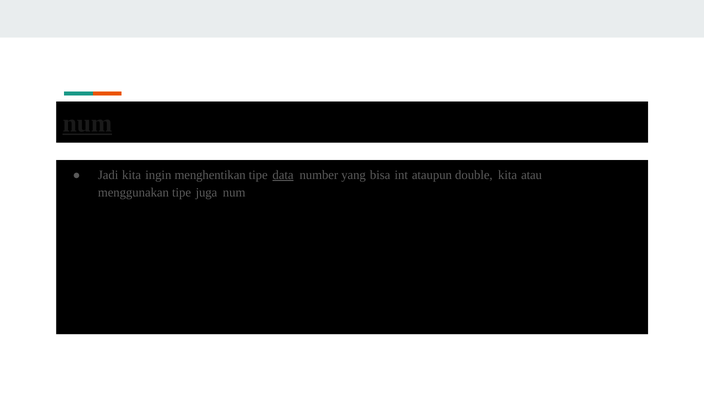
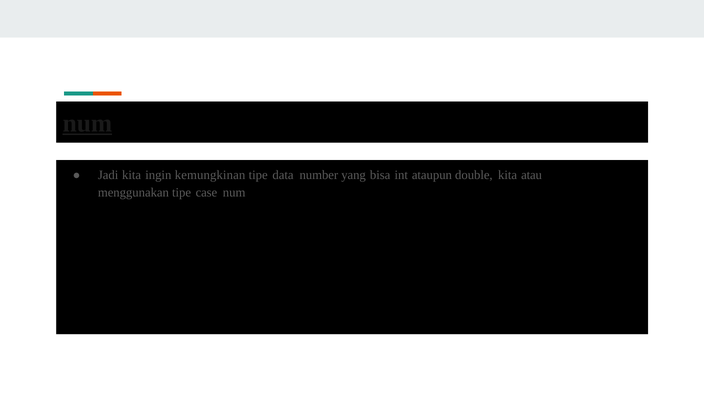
menghentikan: menghentikan -> kemungkinan
data underline: present -> none
juga: juga -> case
